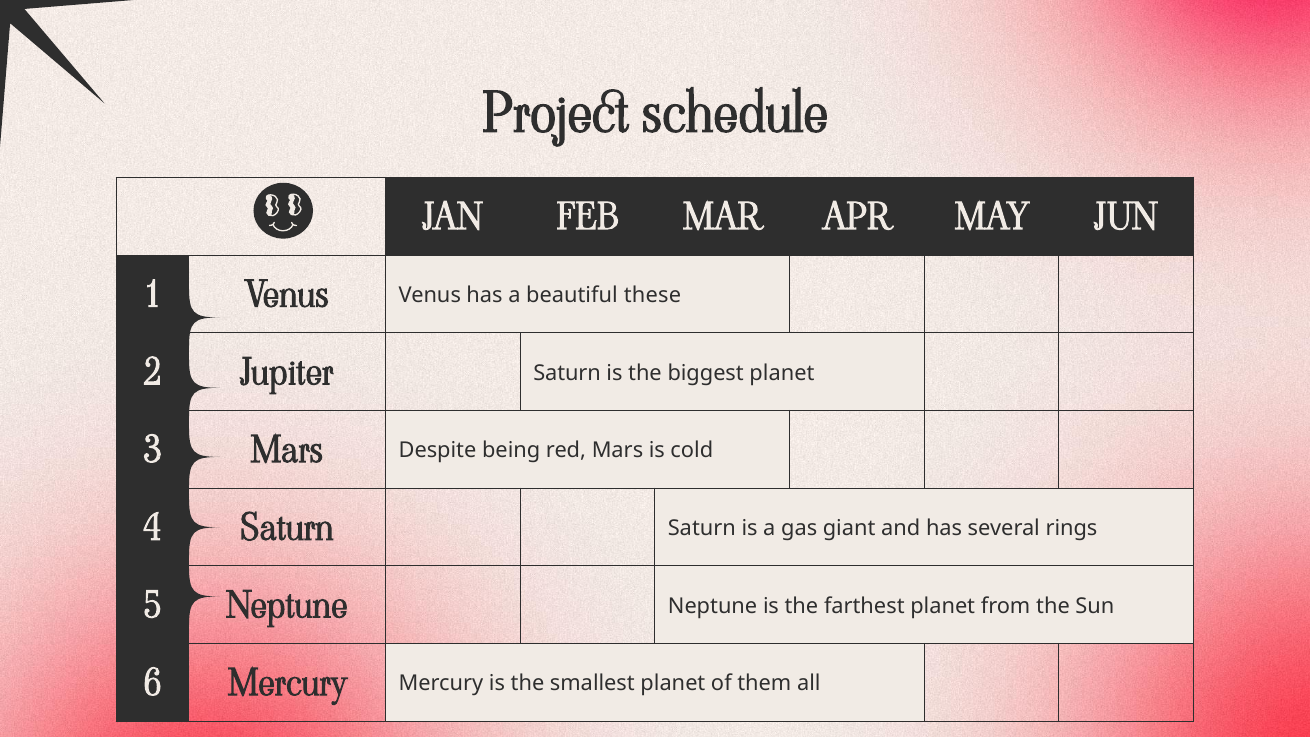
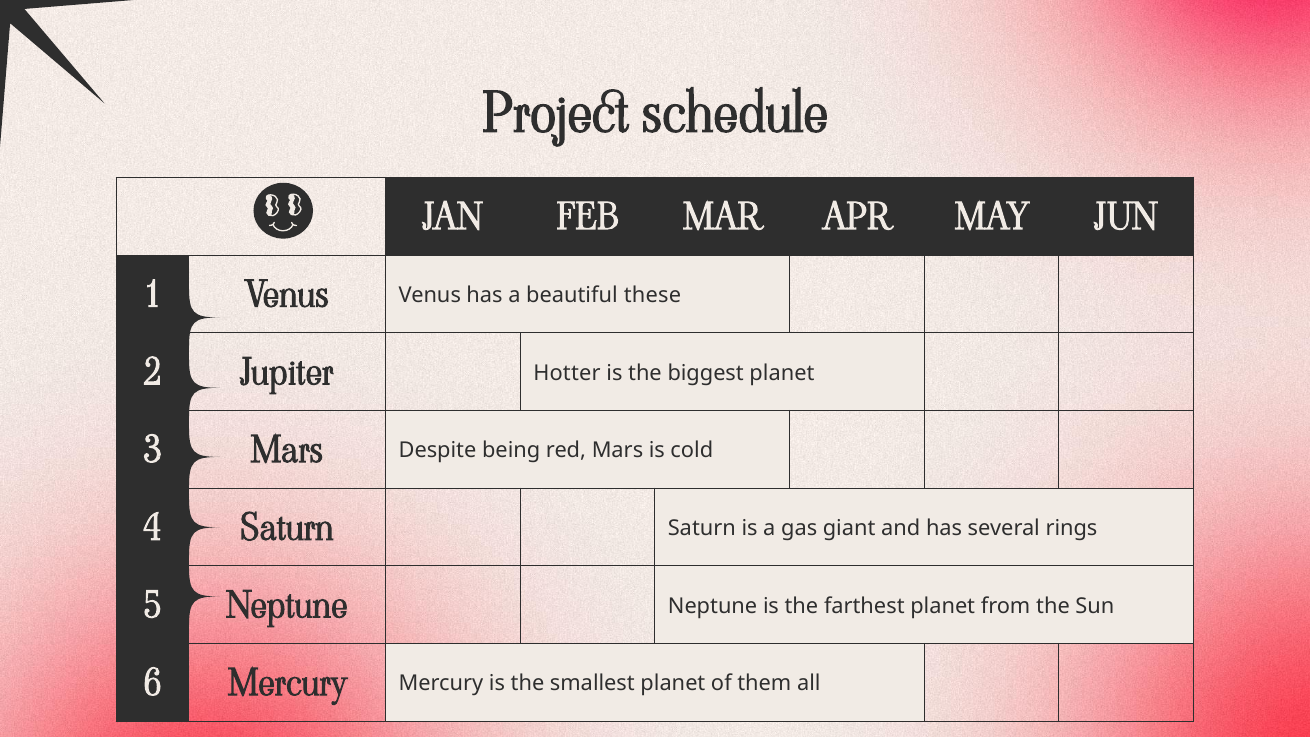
Jupiter Saturn: Saturn -> Hotter
